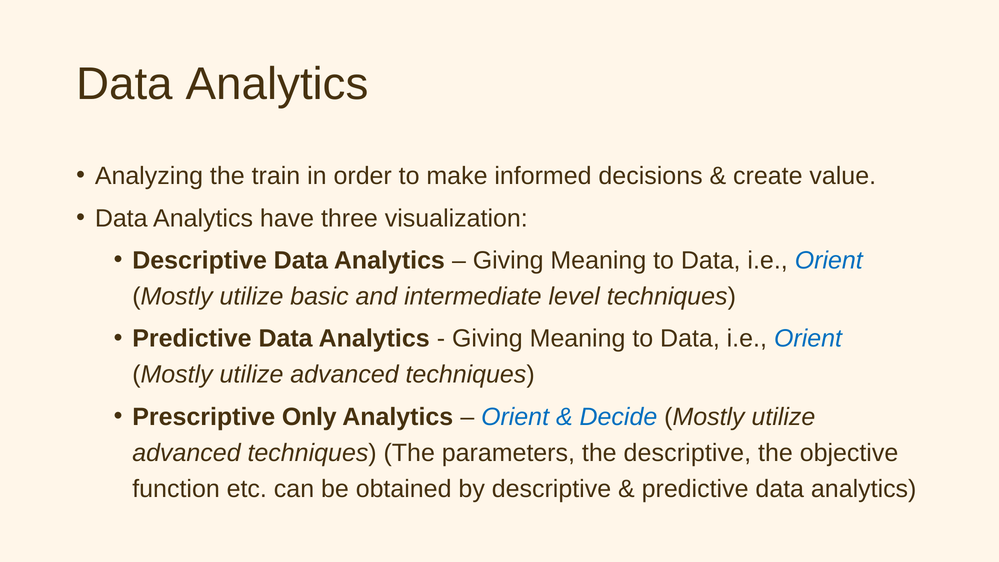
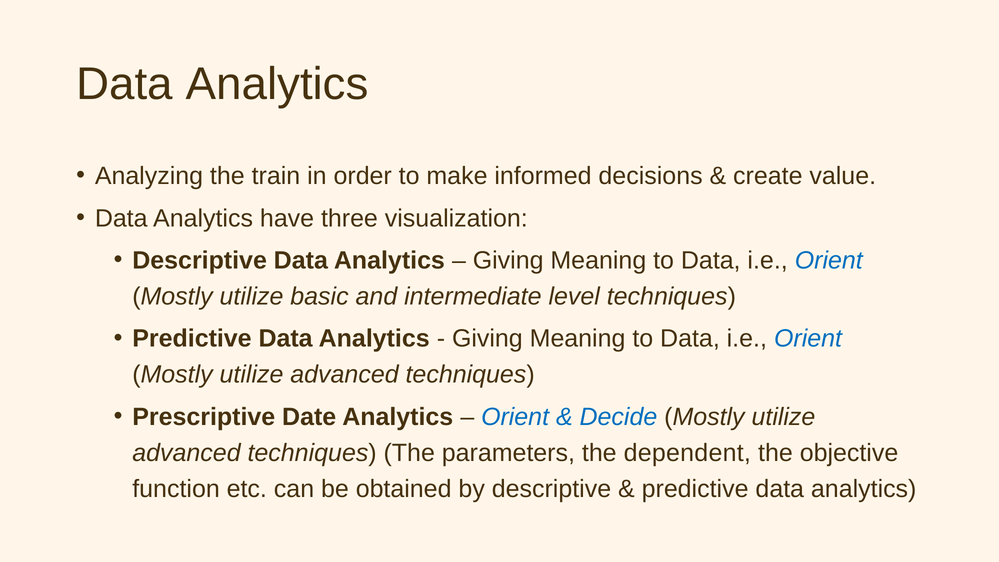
Only: Only -> Date
the descriptive: descriptive -> dependent
